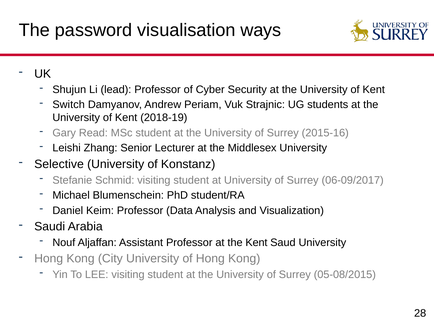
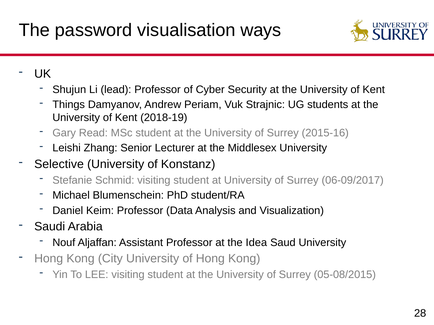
Switch: Switch -> Things
the Kent: Kent -> Idea
